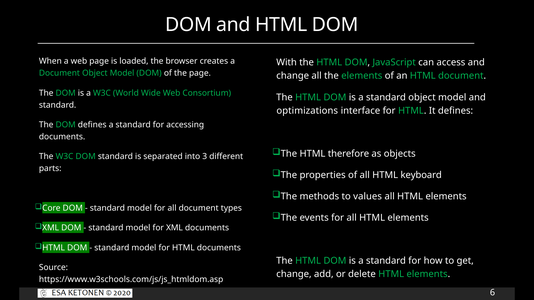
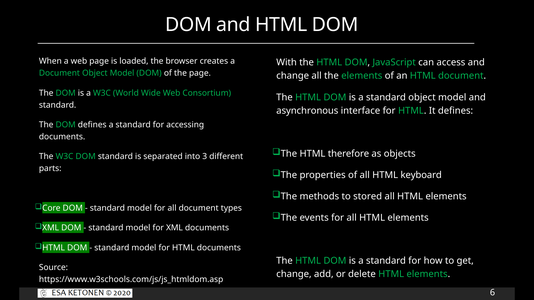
optimizations: optimizations -> asynchronous
values: values -> stored
